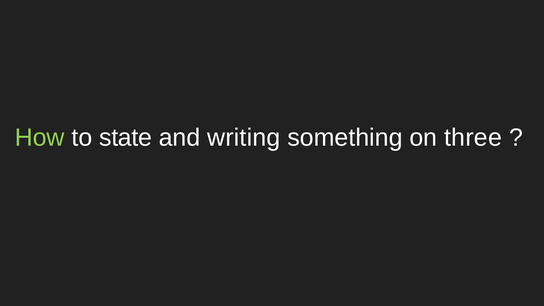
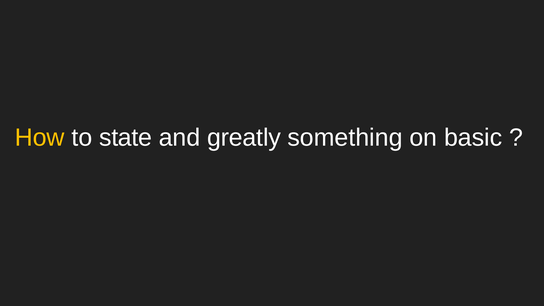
How colour: light green -> yellow
writing: writing -> greatly
three: three -> basic
